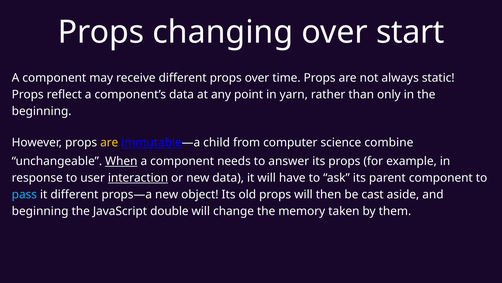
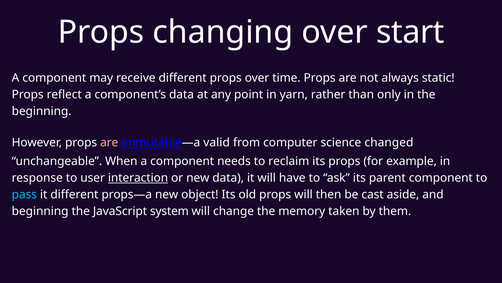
are at (109, 142) colour: yellow -> pink
child: child -> valid
combine: combine -> changed
When underline: present -> none
answer: answer -> reclaim
double: double -> system
